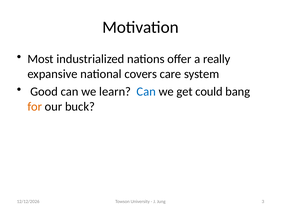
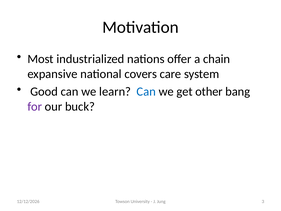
really: really -> chain
could: could -> other
for colour: orange -> purple
